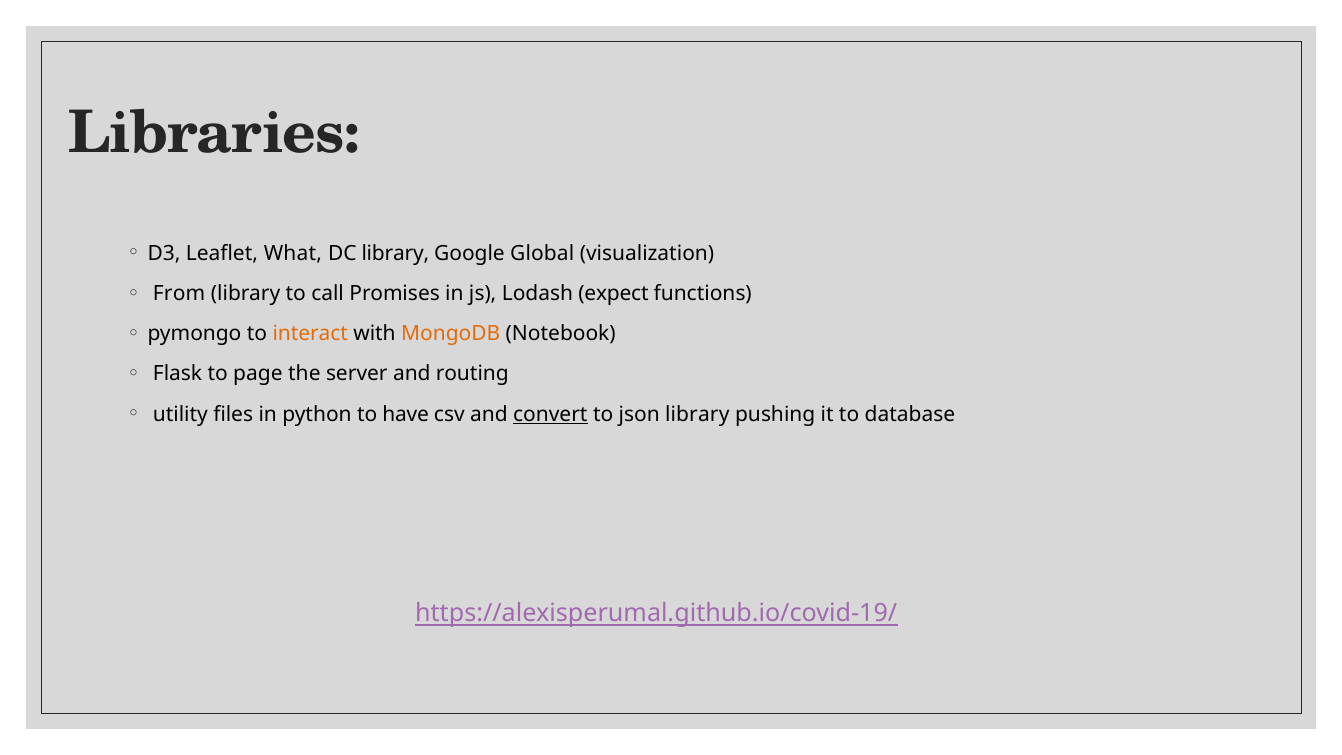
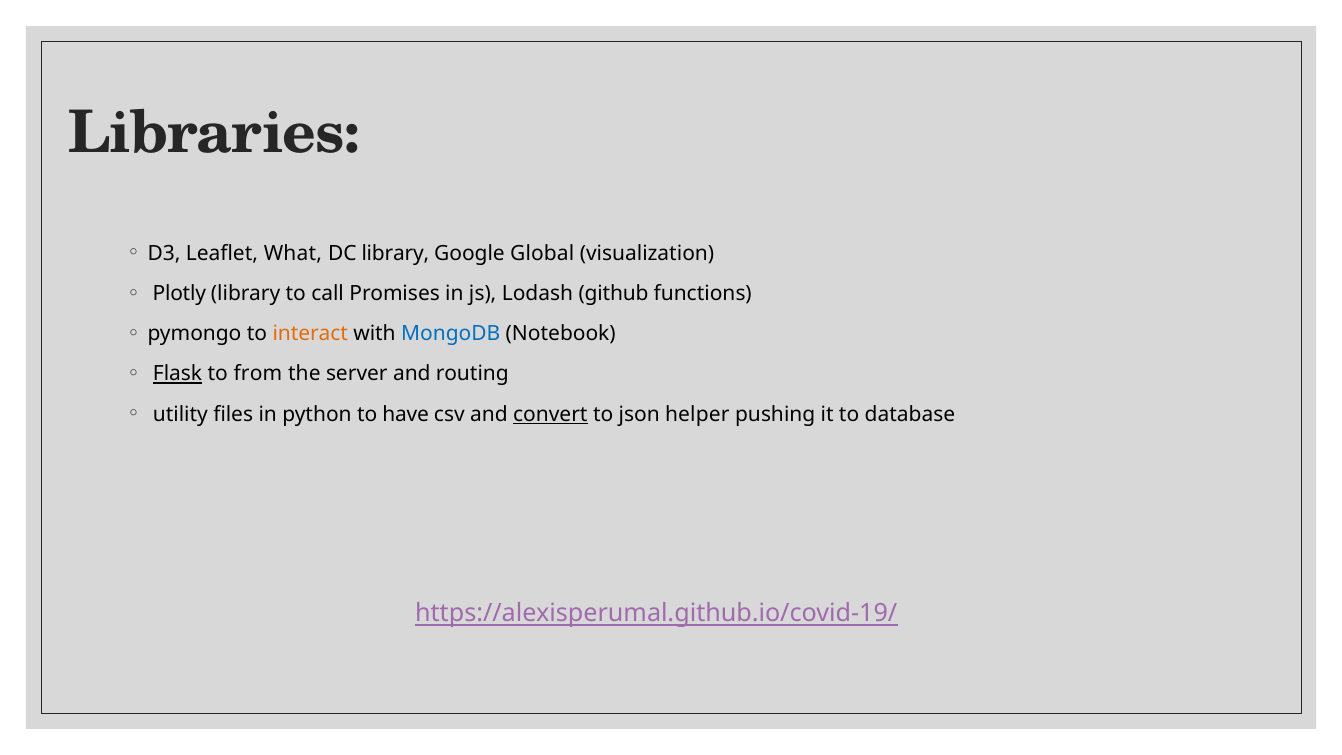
From: From -> Plotly
expect: expect -> github
MongoDB colour: orange -> blue
Flask underline: none -> present
page: page -> from
json library: library -> helper
